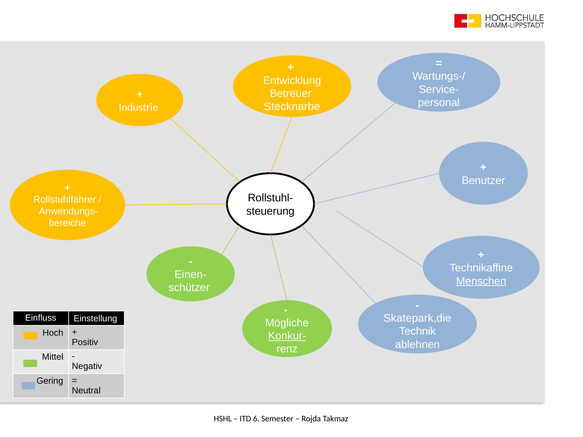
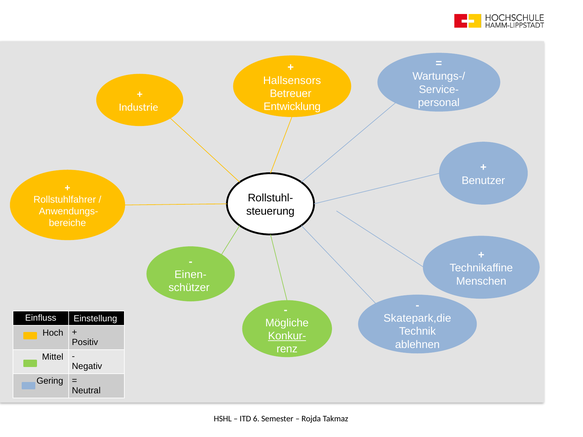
Entwicklung: Entwicklung -> Hallsensors
Stecknarbe: Stecknarbe -> Entwicklung
Menschen underline: present -> none
